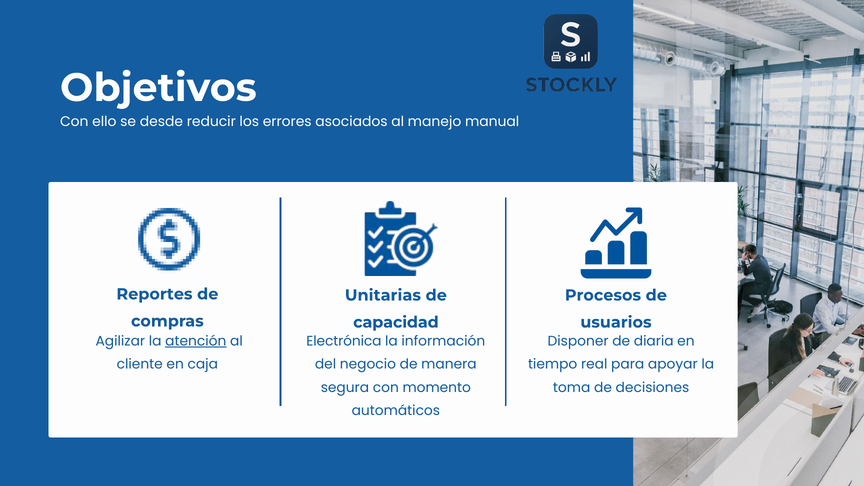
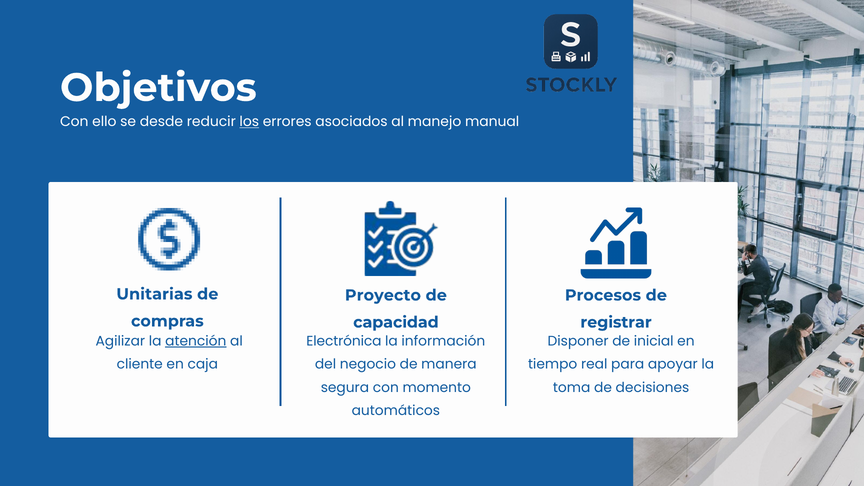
los underline: none -> present
Reportes: Reportes -> Unitarias
Unitarias: Unitarias -> Proyecto
usuarios: usuarios -> registrar
diaria: diaria -> inicial
